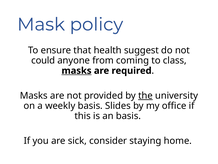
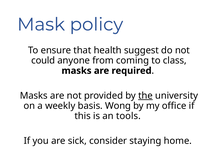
masks at (77, 70) underline: present -> none
Slides: Slides -> Wong
an basis: basis -> tools
